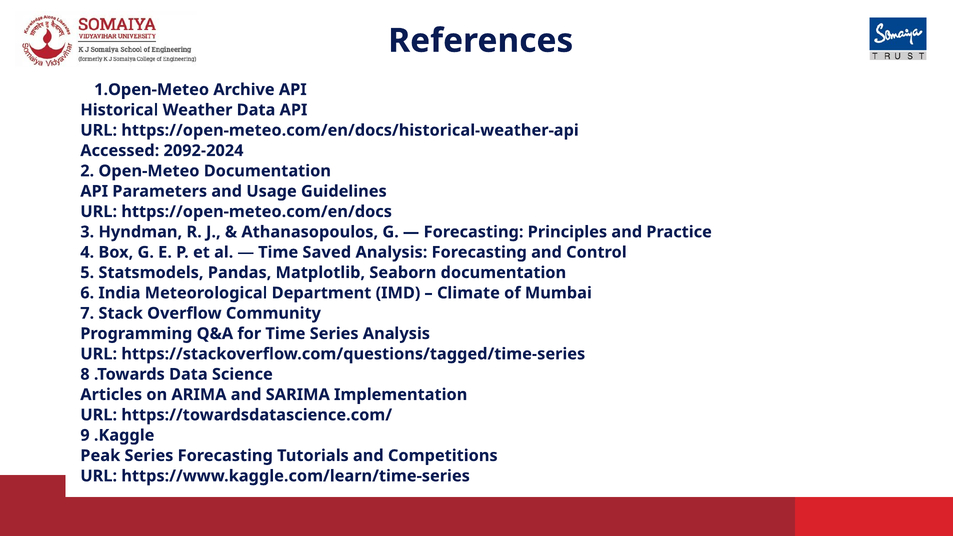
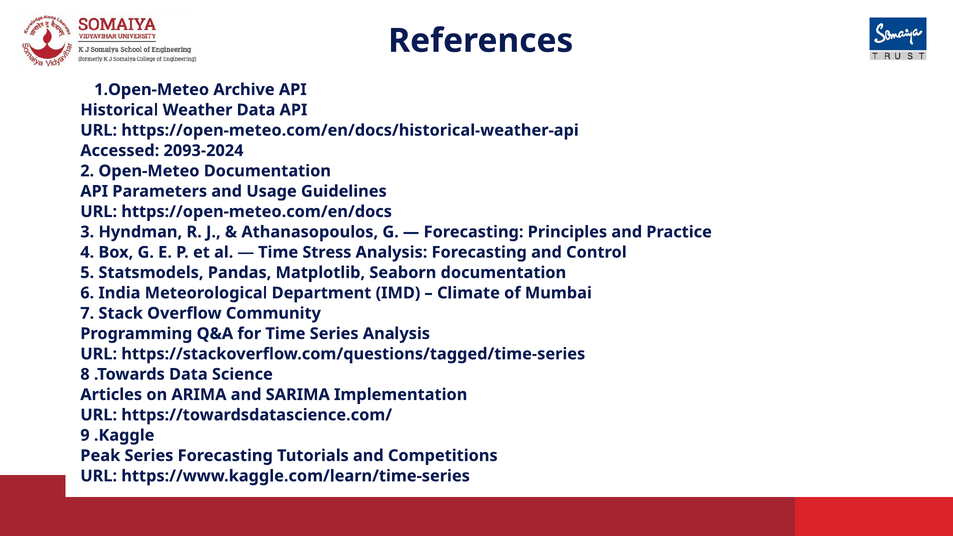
2092-2024: 2092-2024 -> 2093-2024
Saved: Saved -> Stress
